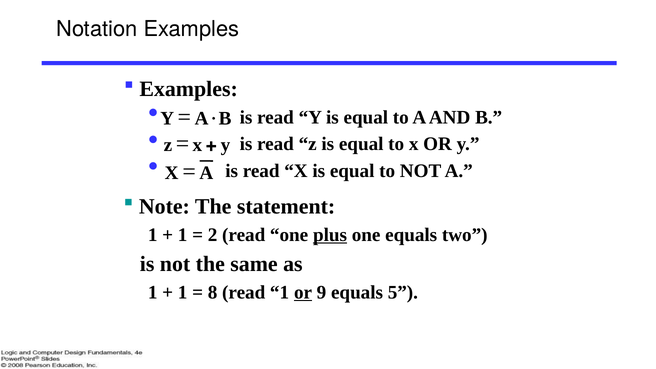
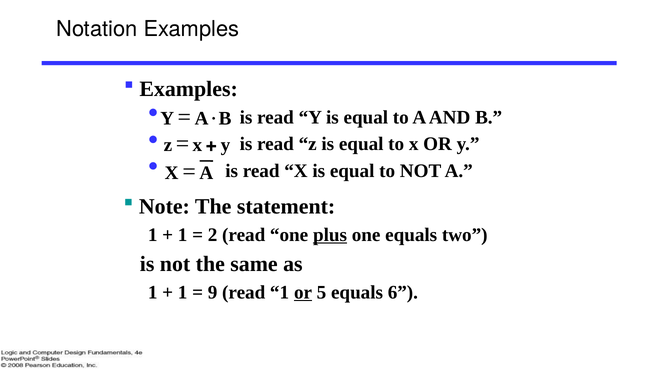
8: 8 -> 9
9: 9 -> 5
5: 5 -> 6
